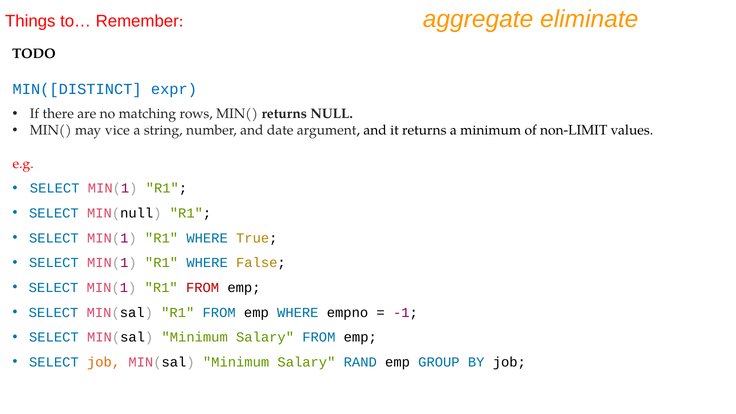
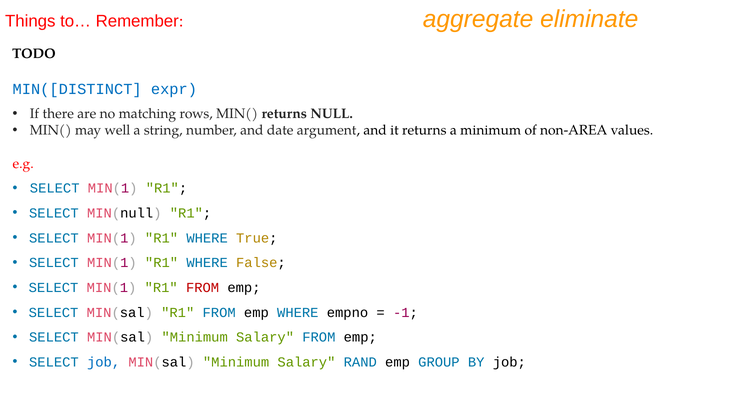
vice: vice -> well
non-LIMIT: non-LIMIT -> non-AREA
job at (104, 362) colour: orange -> blue
